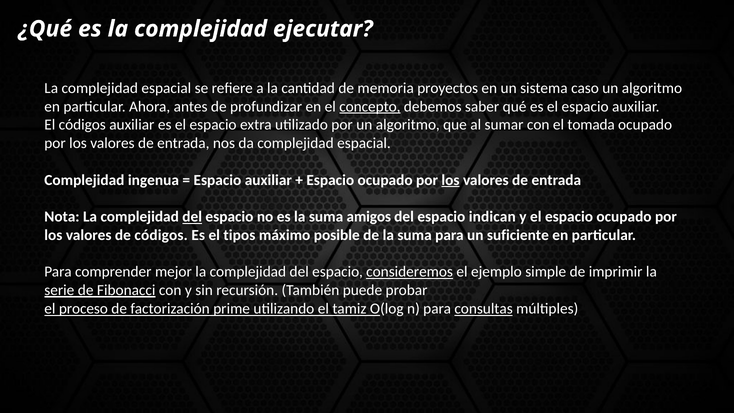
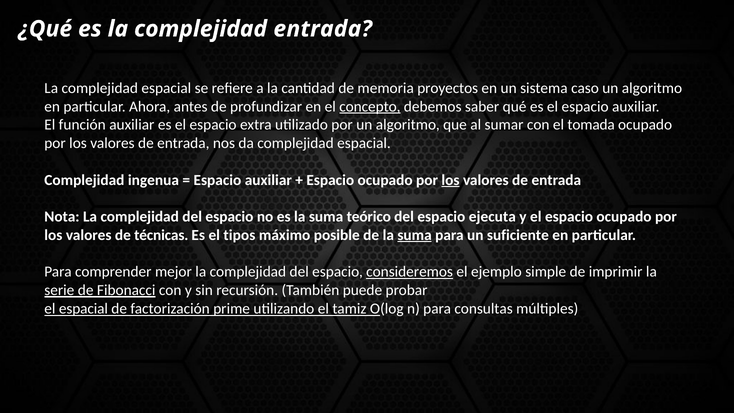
complejidad ejecutar: ejecutar -> entrada
El códigos: códigos -> función
del at (192, 217) underline: present -> none
amigos: amigos -> teórico
indican: indican -> ejecuta
de códigos: códigos -> técnicas
suma at (415, 235) underline: none -> present
el proceso: proceso -> espacial
consultas underline: present -> none
